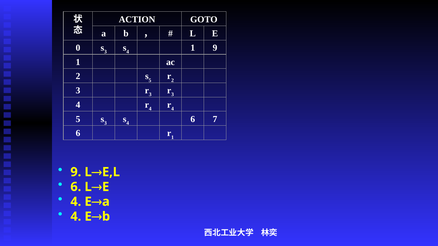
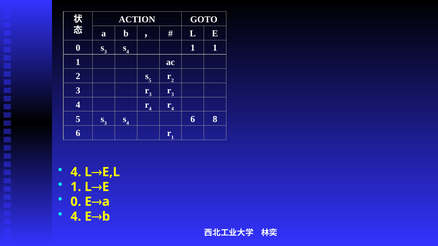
4 1 9: 9 -> 1
7: 7 -> 8
9 at (76, 172): 9 -> 4
6 at (76, 187): 6 -> 1
4 at (76, 202): 4 -> 0
